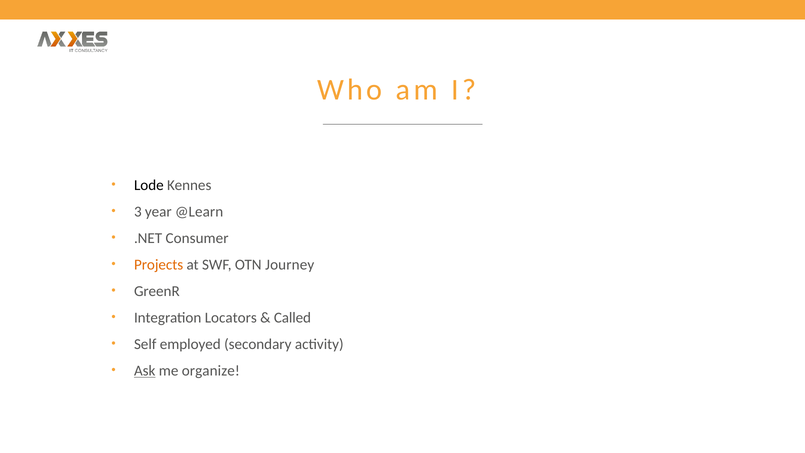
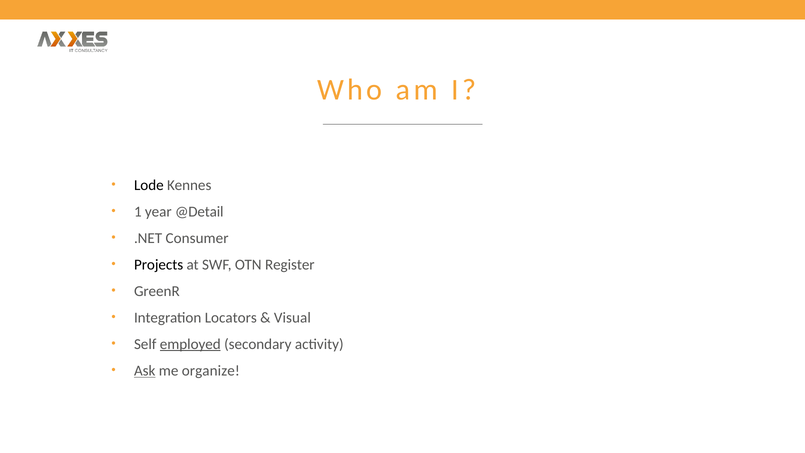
3: 3 -> 1
@Learn: @Learn -> @Detail
Projects colour: orange -> black
Journey: Journey -> Register
Called: Called -> Visual
employed underline: none -> present
